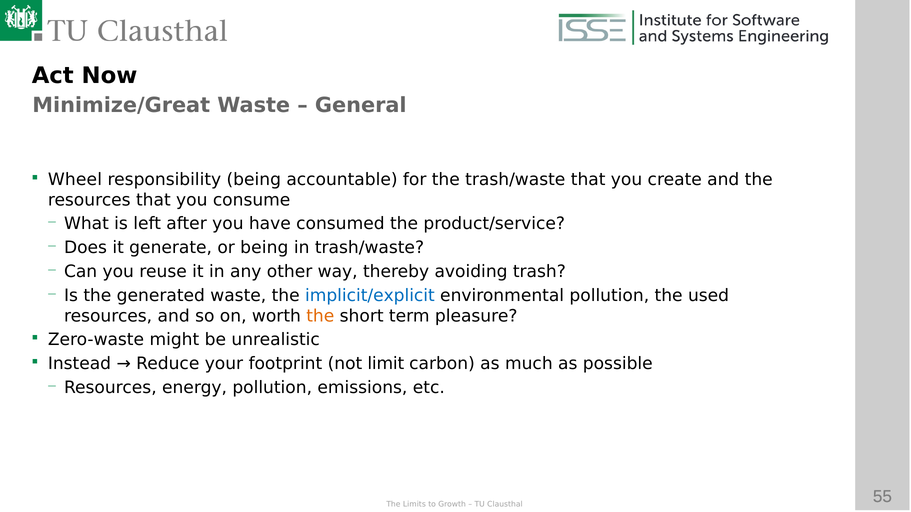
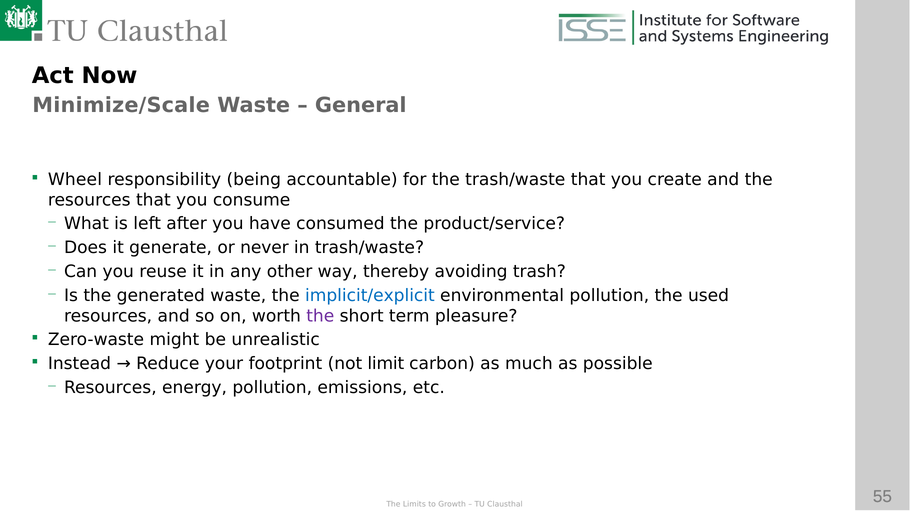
Minimize/Great: Minimize/Great -> Minimize/Scale
or being: being -> never
the at (320, 316) colour: orange -> purple
